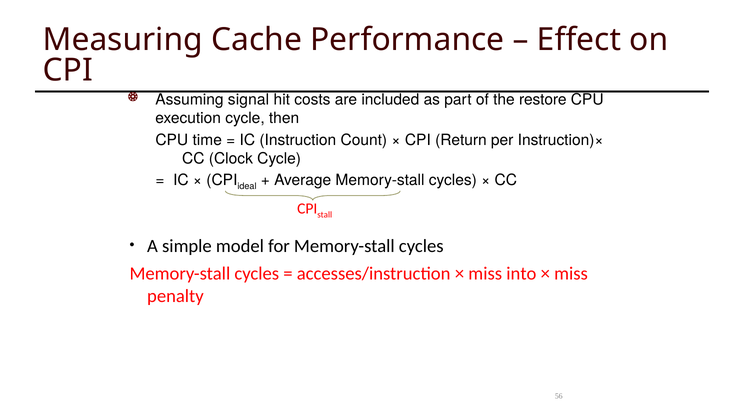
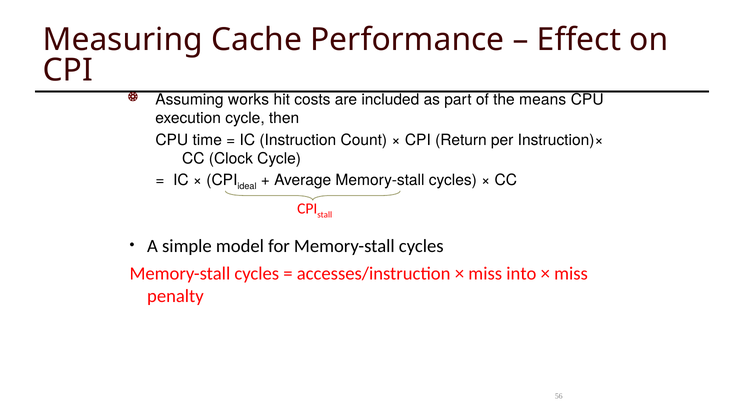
signal: signal -> works
restore: restore -> means
